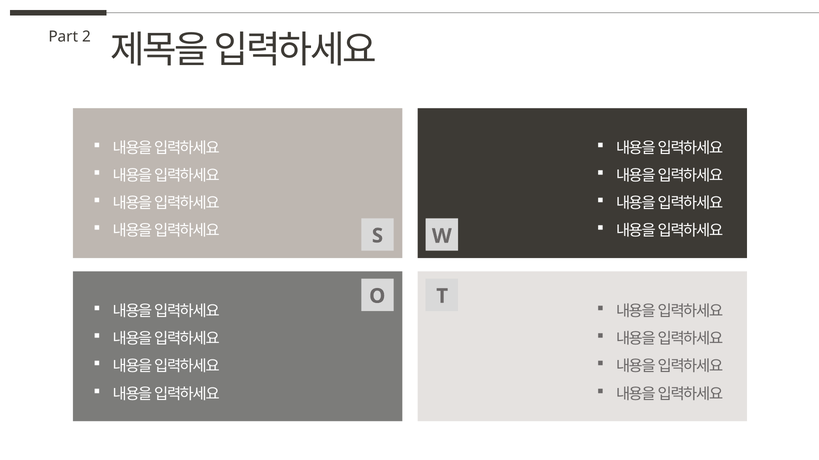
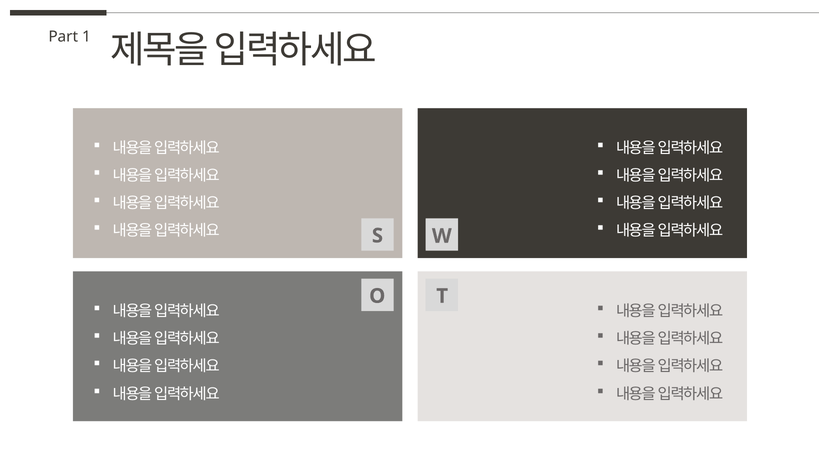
2: 2 -> 1
